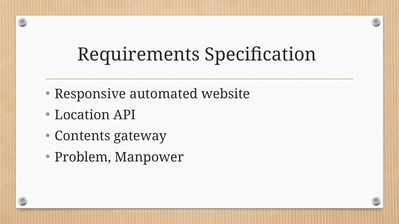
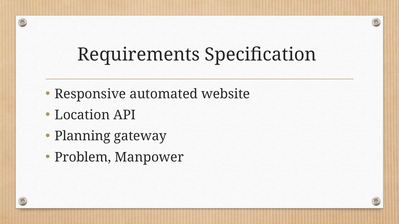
Contents: Contents -> Planning
